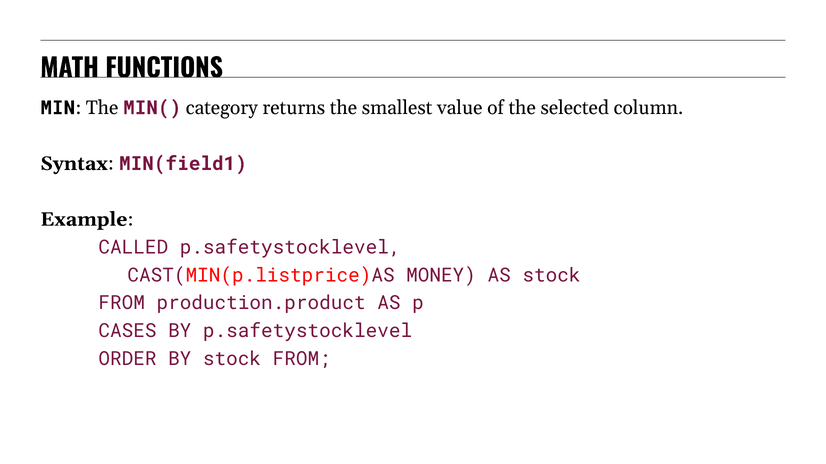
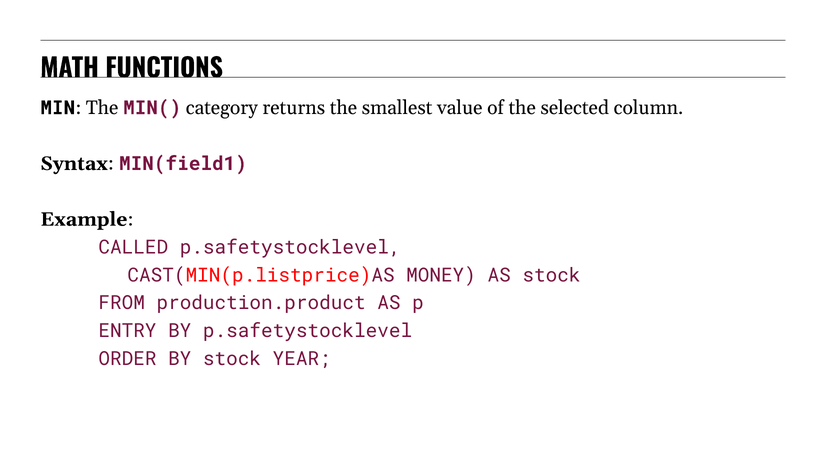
CASES: CASES -> ENTRY
BY stock FROM: FROM -> YEAR
